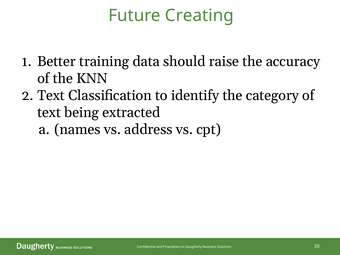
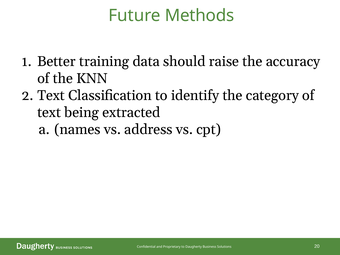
Creating: Creating -> Methods
